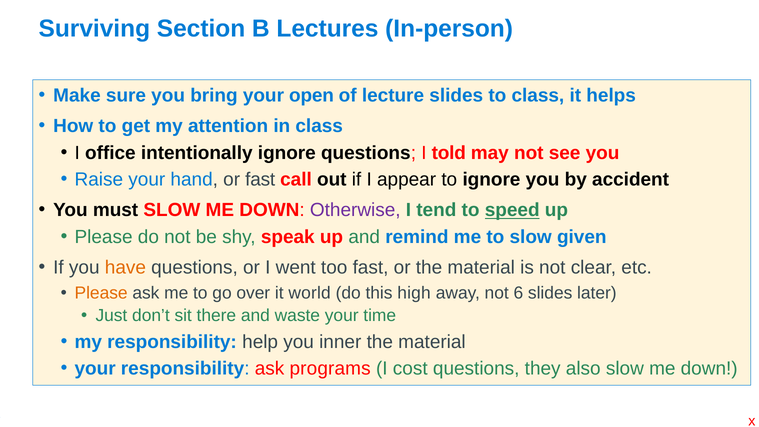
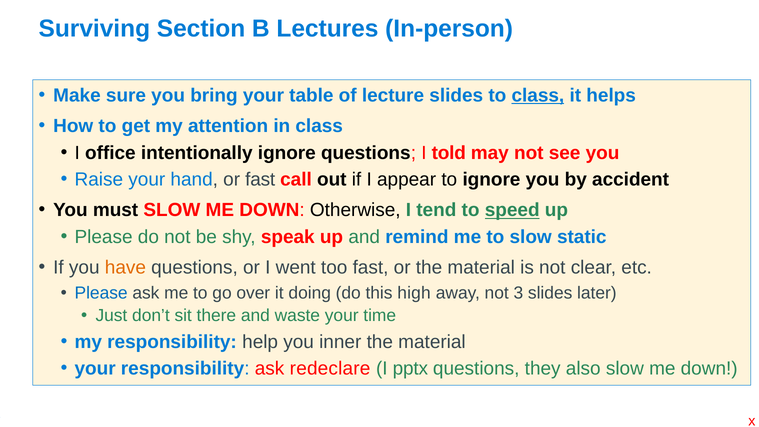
open: open -> table
class at (538, 95) underline: none -> present
Otherwise colour: purple -> black
given: given -> static
Please at (101, 293) colour: orange -> blue
world: world -> doing
6: 6 -> 3
programs: programs -> redeclare
cost: cost -> pptx
